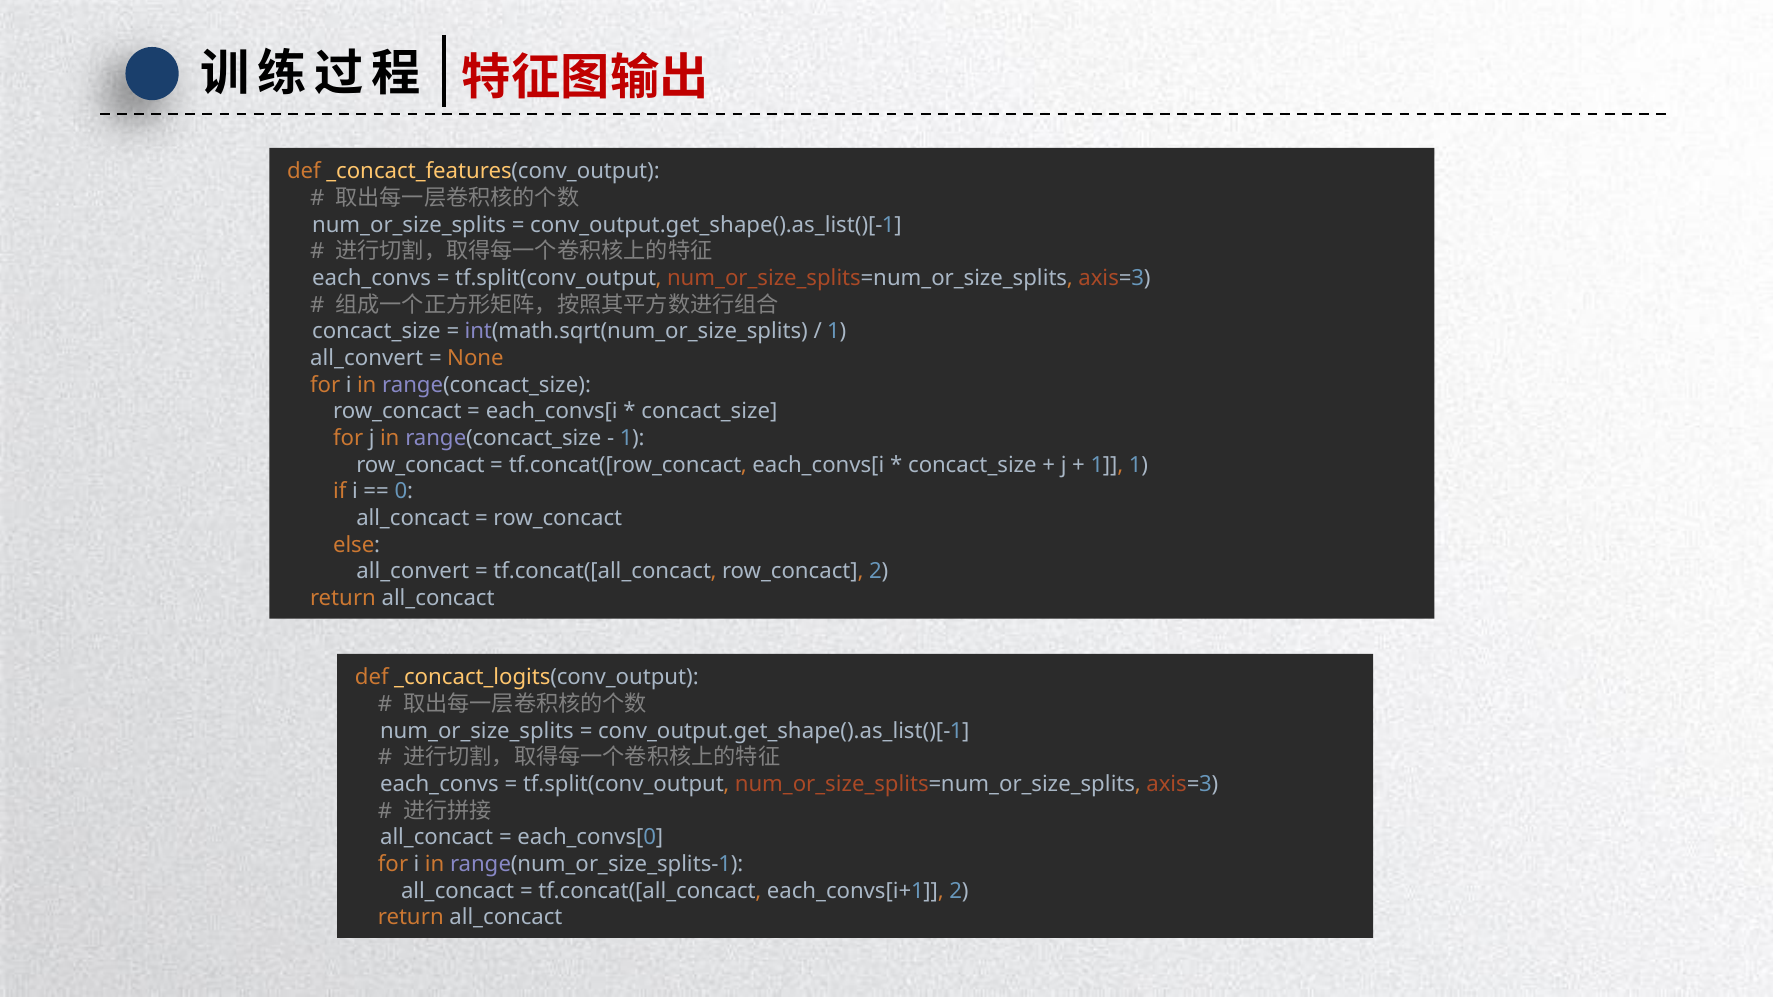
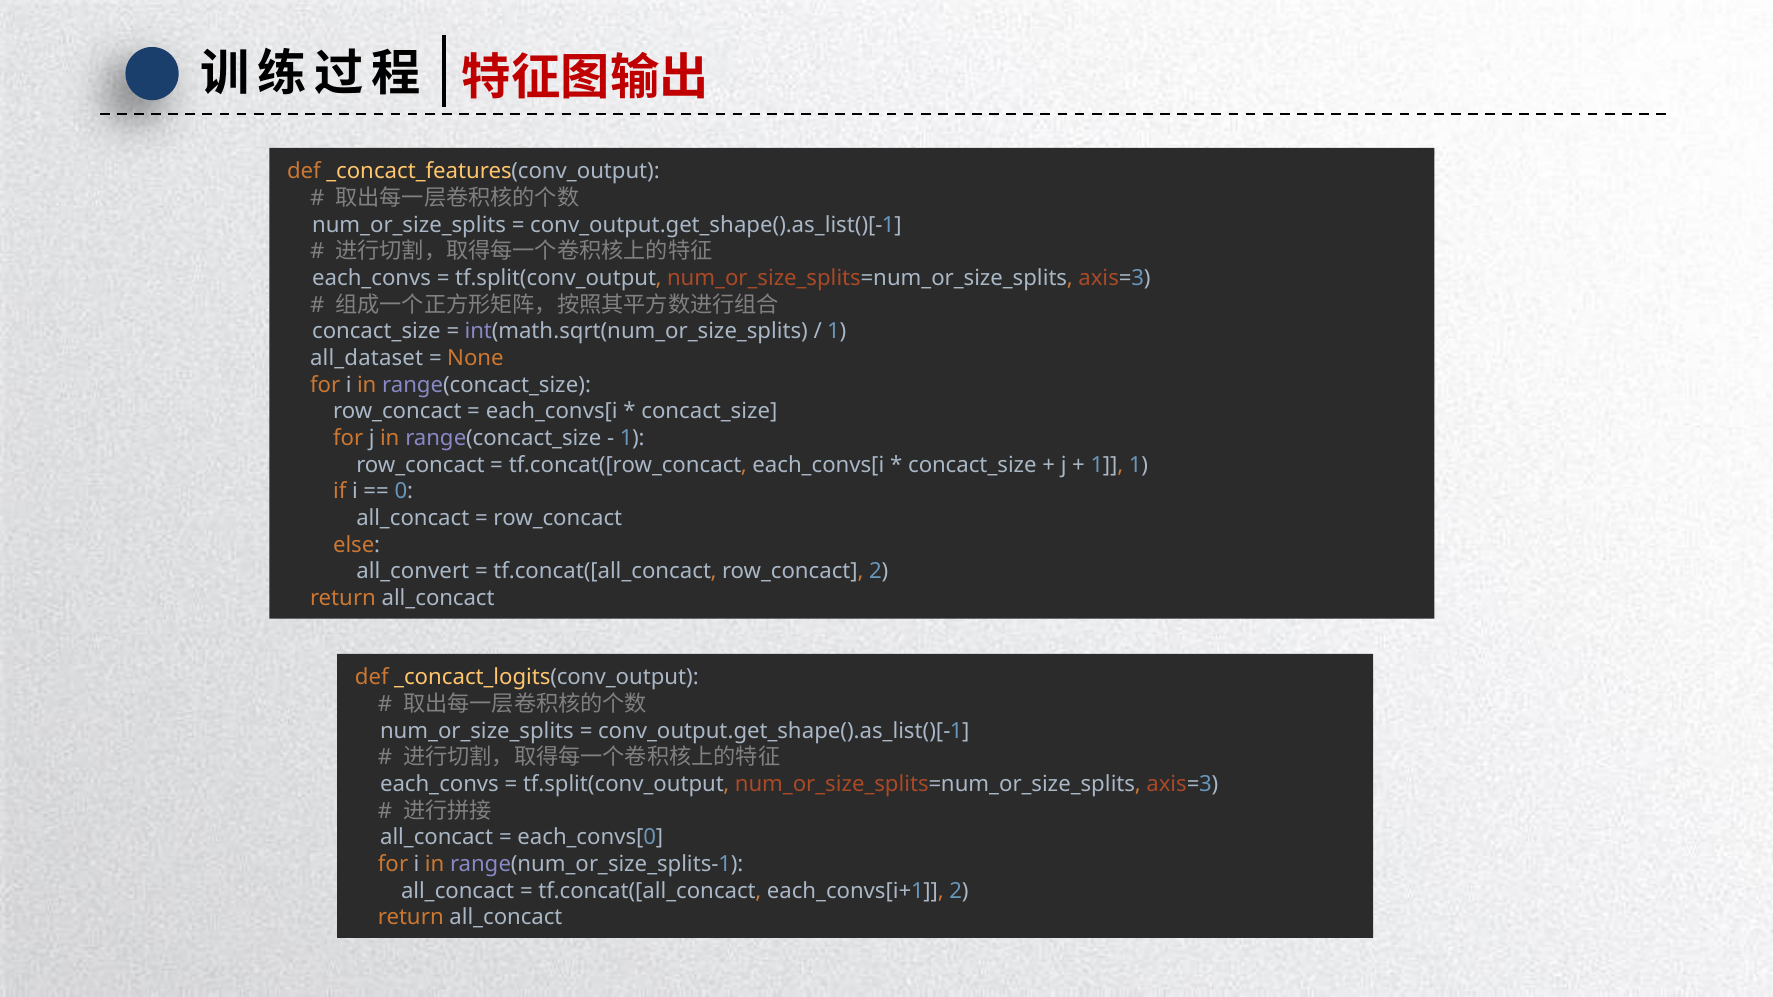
all_convert at (367, 358): all_convert -> all_dataset
